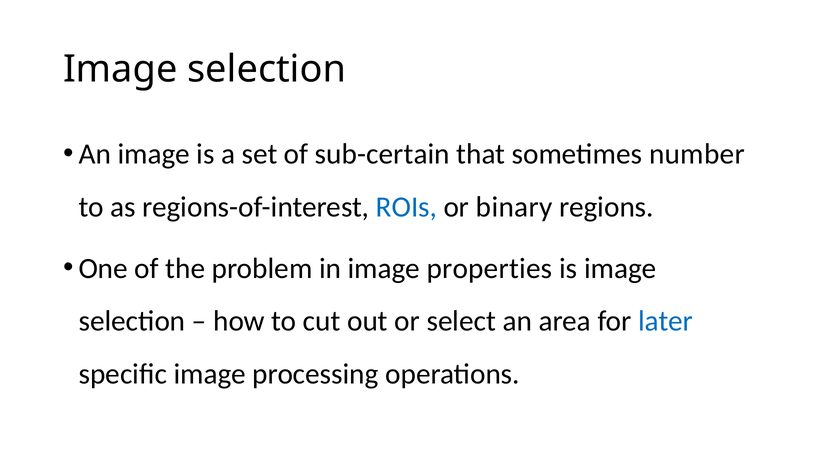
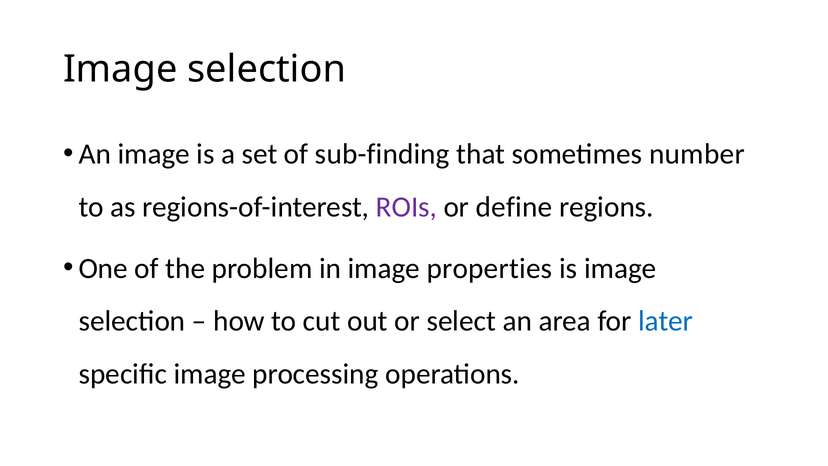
sub-certain: sub-certain -> sub-finding
ROIs colour: blue -> purple
binary: binary -> define
